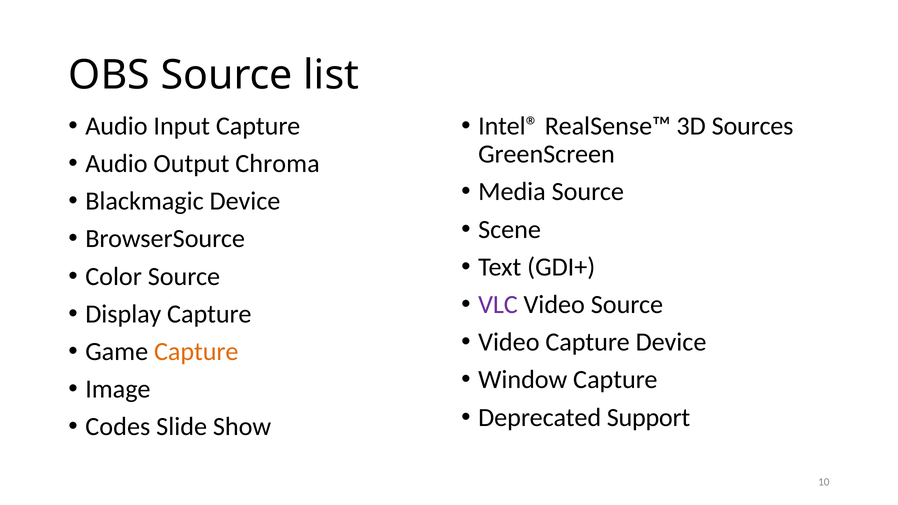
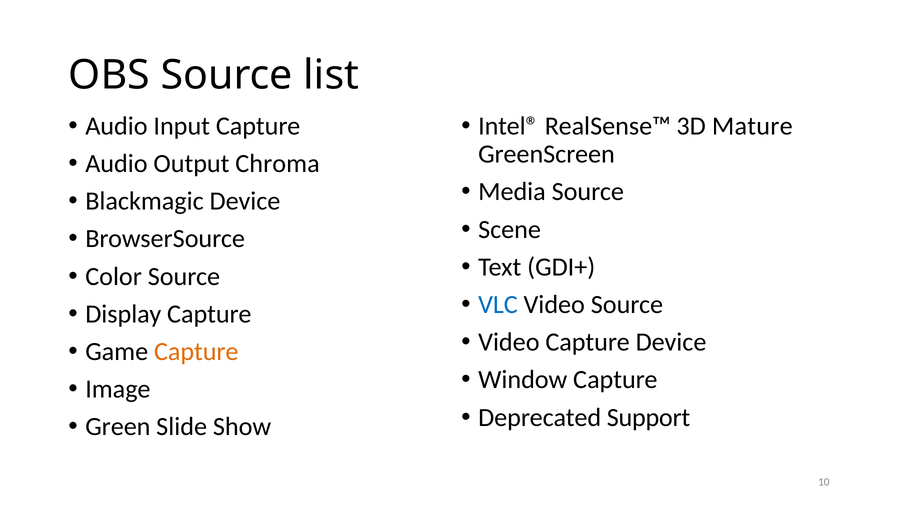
Sources: Sources -> Mature
VLC colour: purple -> blue
Codes: Codes -> Green
